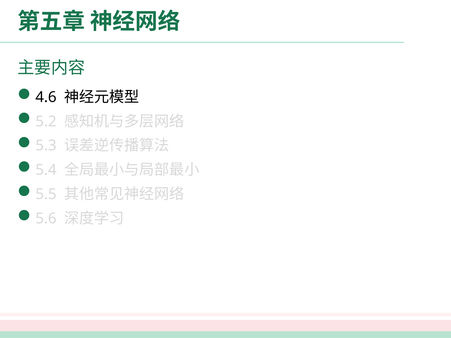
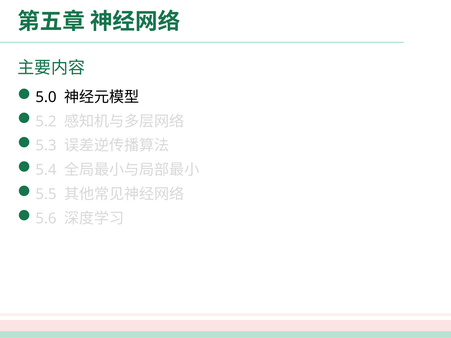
4.6: 4.6 -> 5.0
